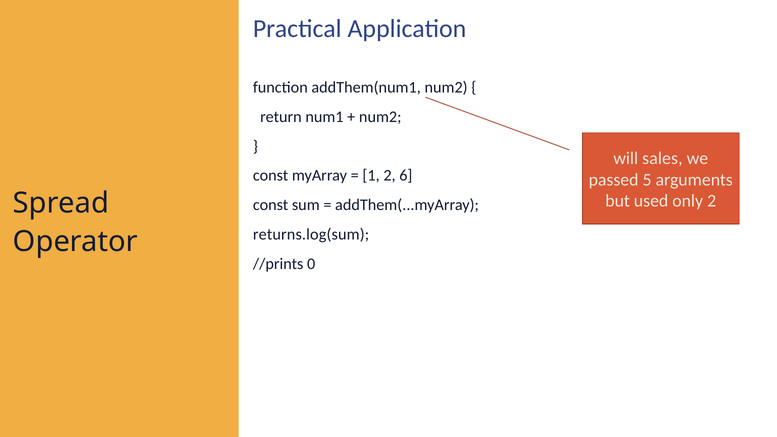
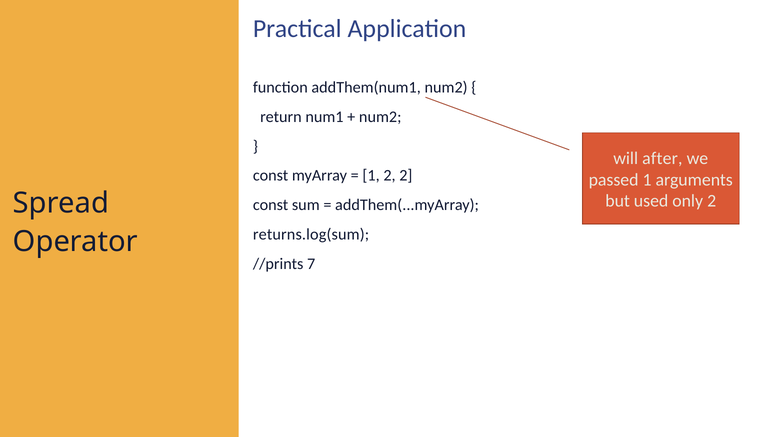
sales: sales -> after
2 6: 6 -> 2
passed 5: 5 -> 1
0: 0 -> 7
